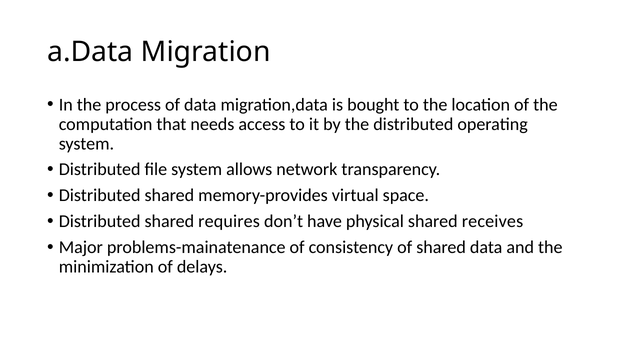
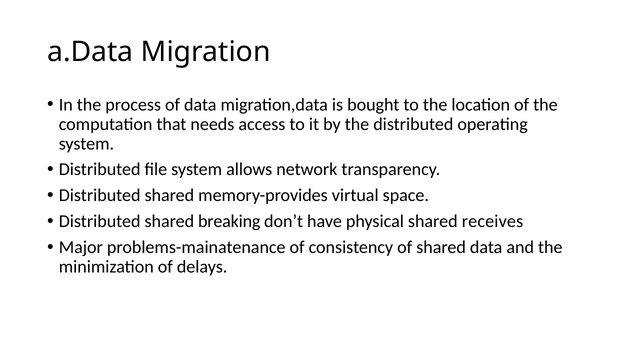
requires: requires -> breaking
